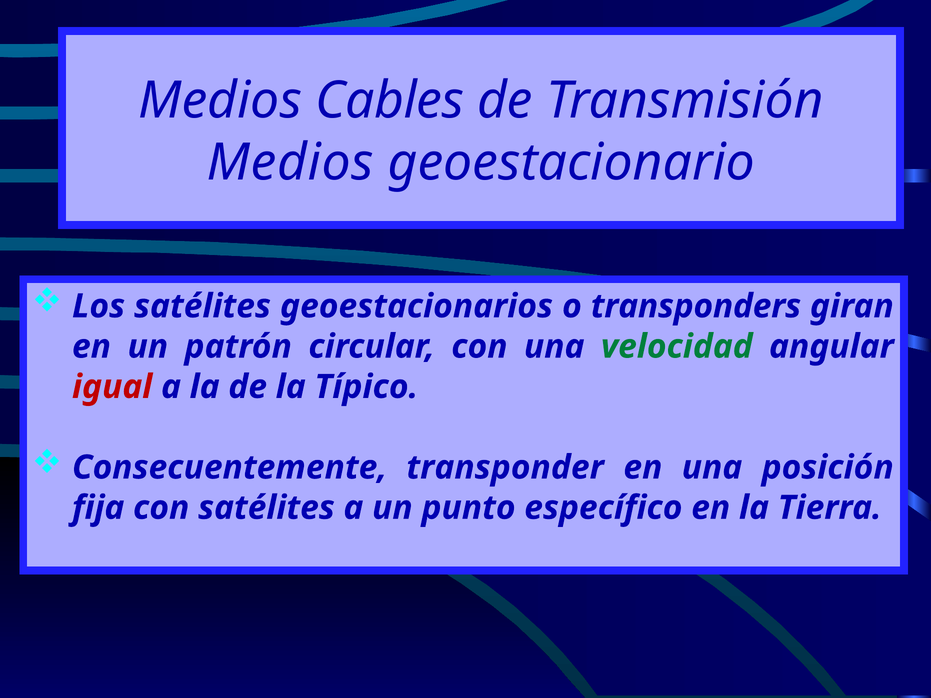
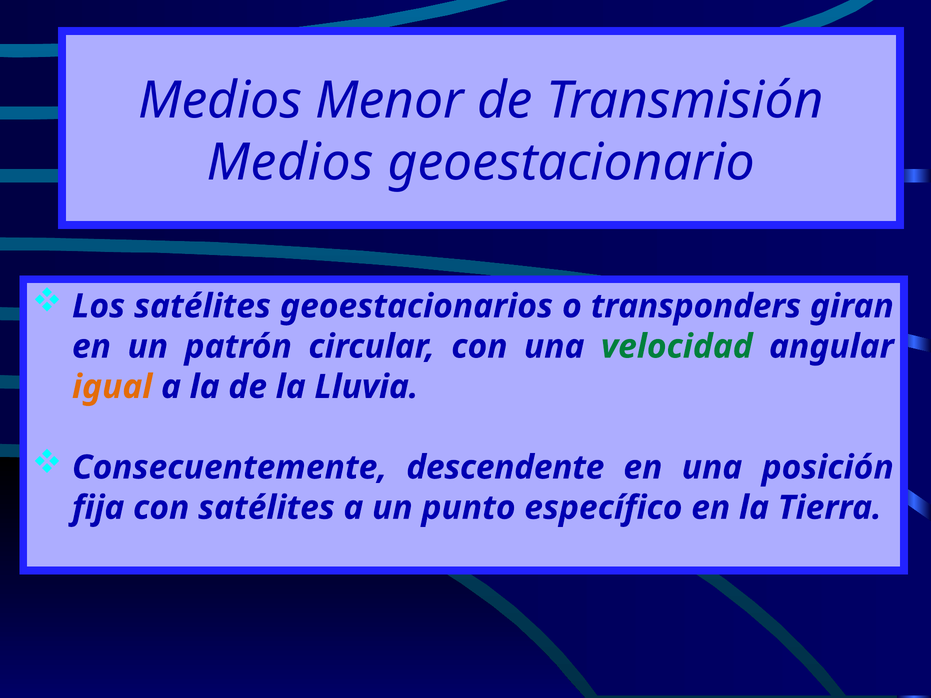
Cables: Cables -> Menor
igual colour: red -> orange
Típico: Típico -> Lluvia
transponder: transponder -> descendente
